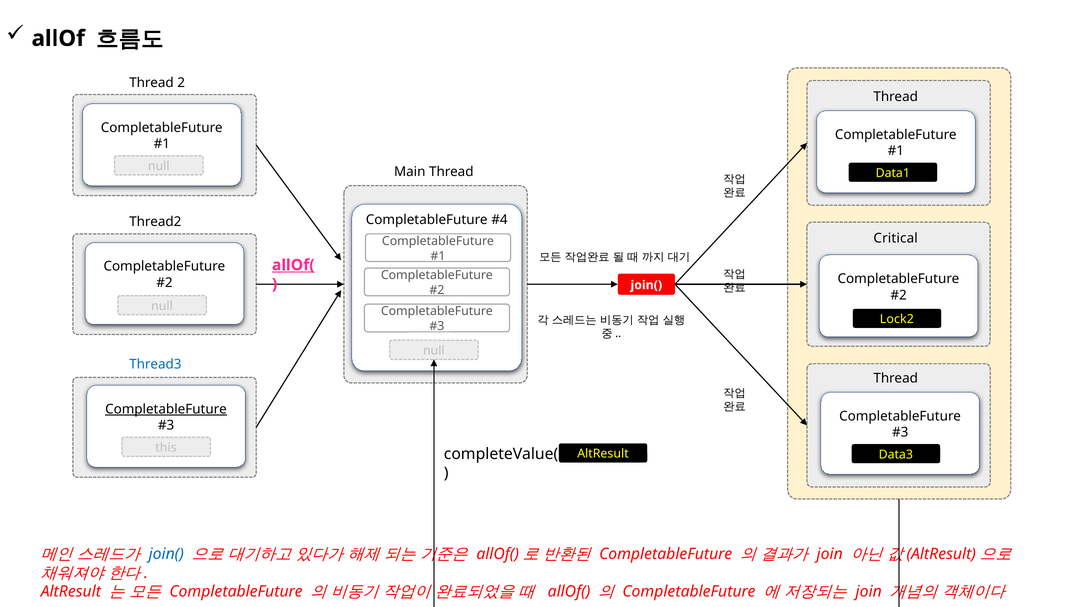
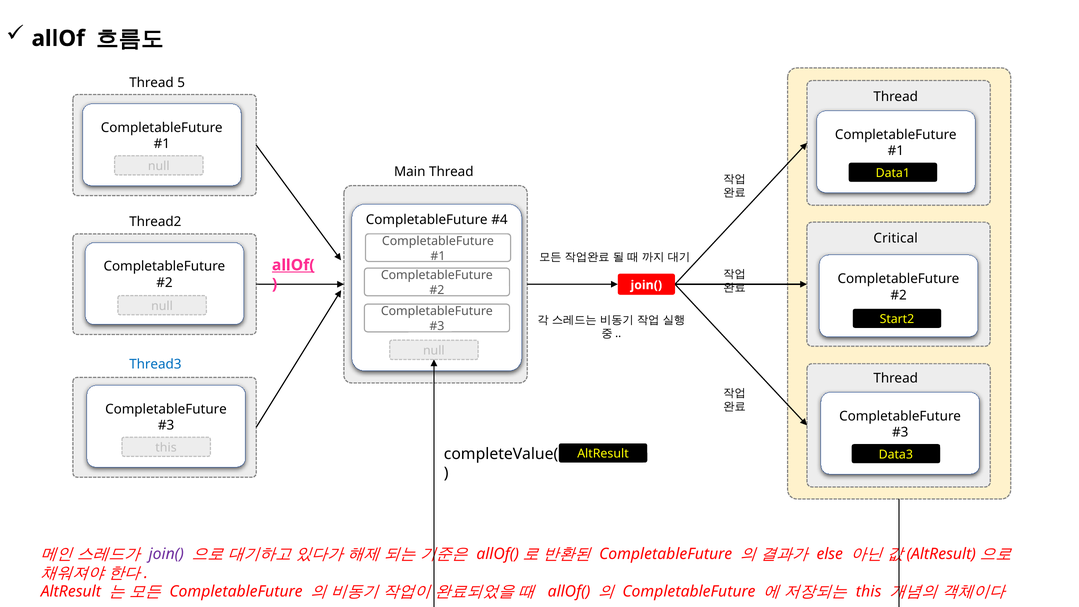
2: 2 -> 5
Lock2: Lock2 -> Start2
CompletableFuture at (166, 409) underline: present -> none
join( at (166, 554) colour: blue -> purple
join at (830, 554): join -> else
join at (869, 592): join -> this
